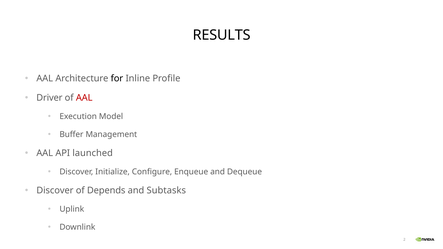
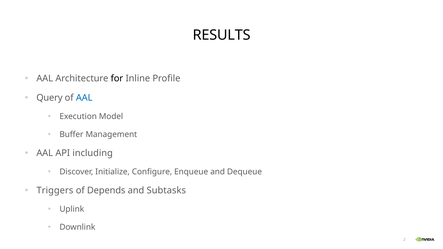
Driver: Driver -> Query
AAL at (84, 98) colour: red -> blue
launched: launched -> including
Discover at (55, 191): Discover -> Triggers
